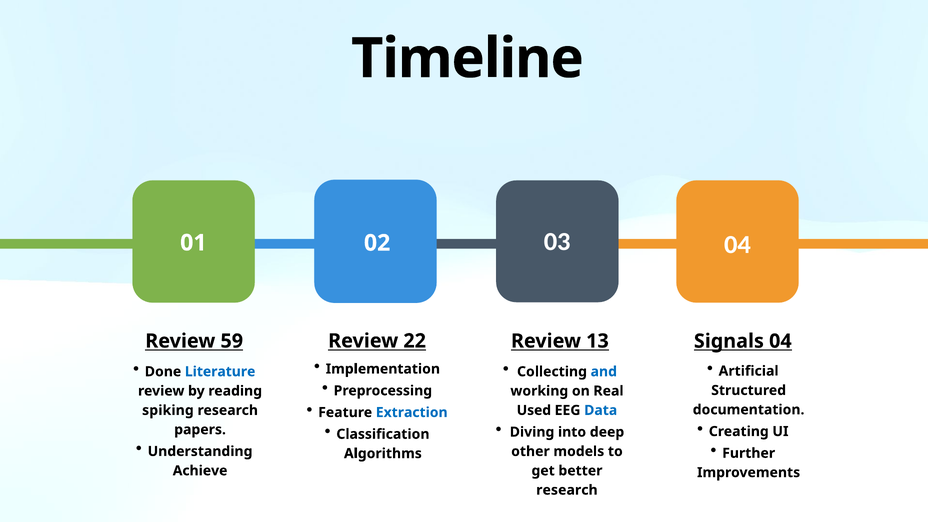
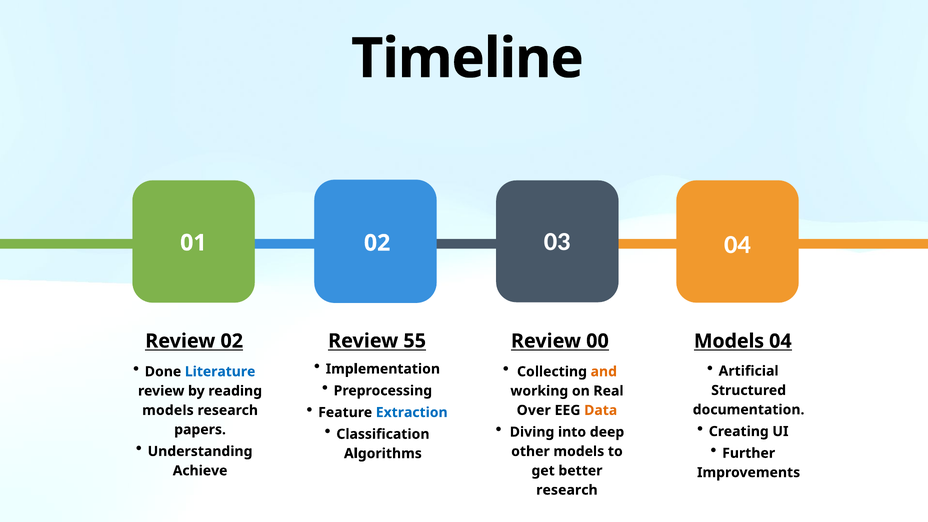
22: 22 -> 55
Review 59: 59 -> 02
13: 13 -> 00
Signals at (729, 341): Signals -> Models
and colour: blue -> orange
spiking at (168, 410): spiking -> models
Used: Used -> Over
Data colour: blue -> orange
